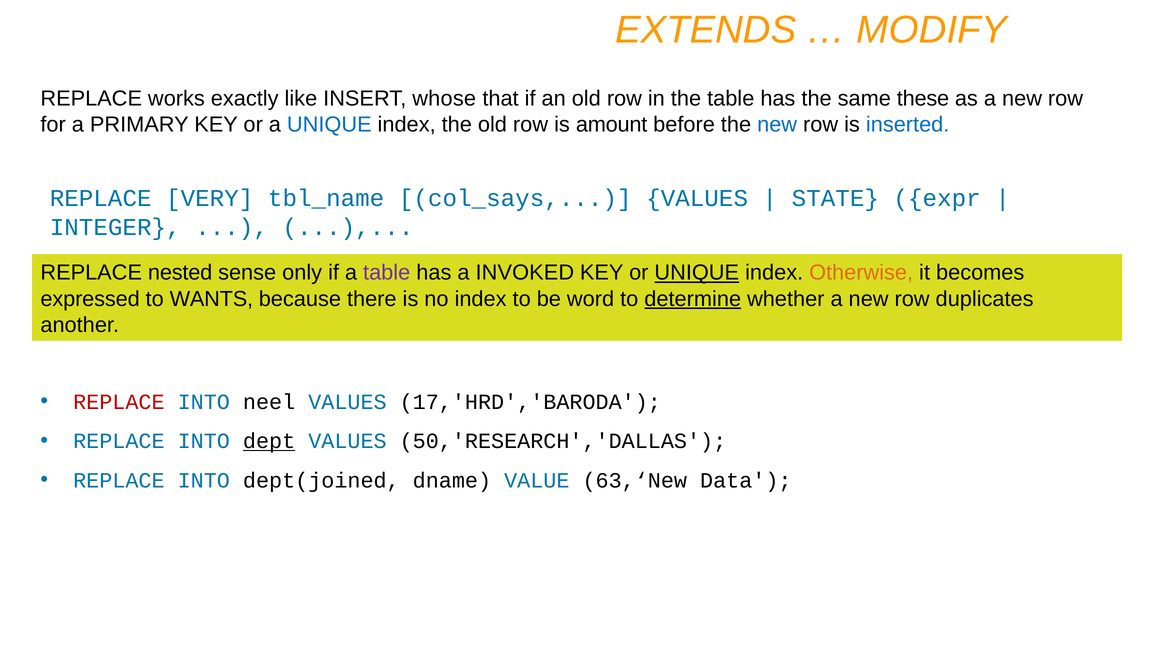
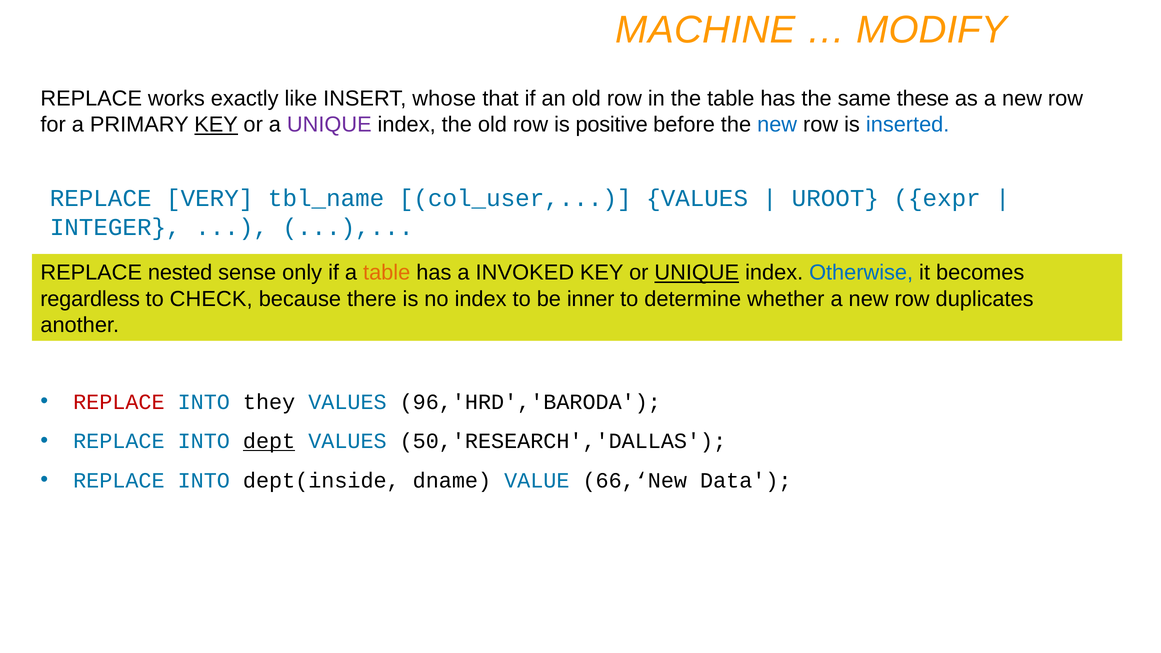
EXTENDS: EXTENDS -> MACHINE
KEY at (216, 125) underline: none -> present
UNIQUE at (329, 125) colour: blue -> purple
amount: amount -> positive
col_says: col_says -> col_user
STATE: STATE -> UROOT
table at (387, 273) colour: purple -> orange
Otherwise colour: orange -> blue
expressed: expressed -> regardless
WANTS: WANTS -> CHECK
word: word -> inner
determine underline: present -> none
neel: neel -> they
17,'HRD','BARODA: 17,'HRD','BARODA -> 96,'HRD','BARODA
dept(joined: dept(joined -> dept(inside
63,‘New: 63,‘New -> 66,‘New
